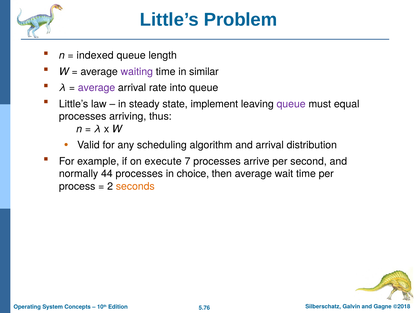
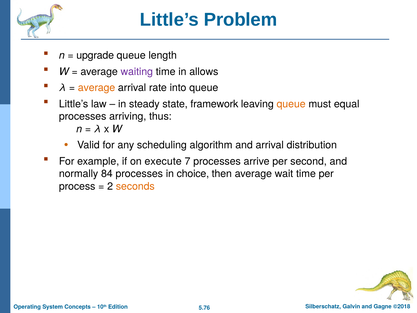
indexed: indexed -> upgrade
similar: similar -> allows
average at (97, 88) colour: purple -> orange
implement: implement -> framework
queue at (291, 104) colour: purple -> orange
44: 44 -> 84
